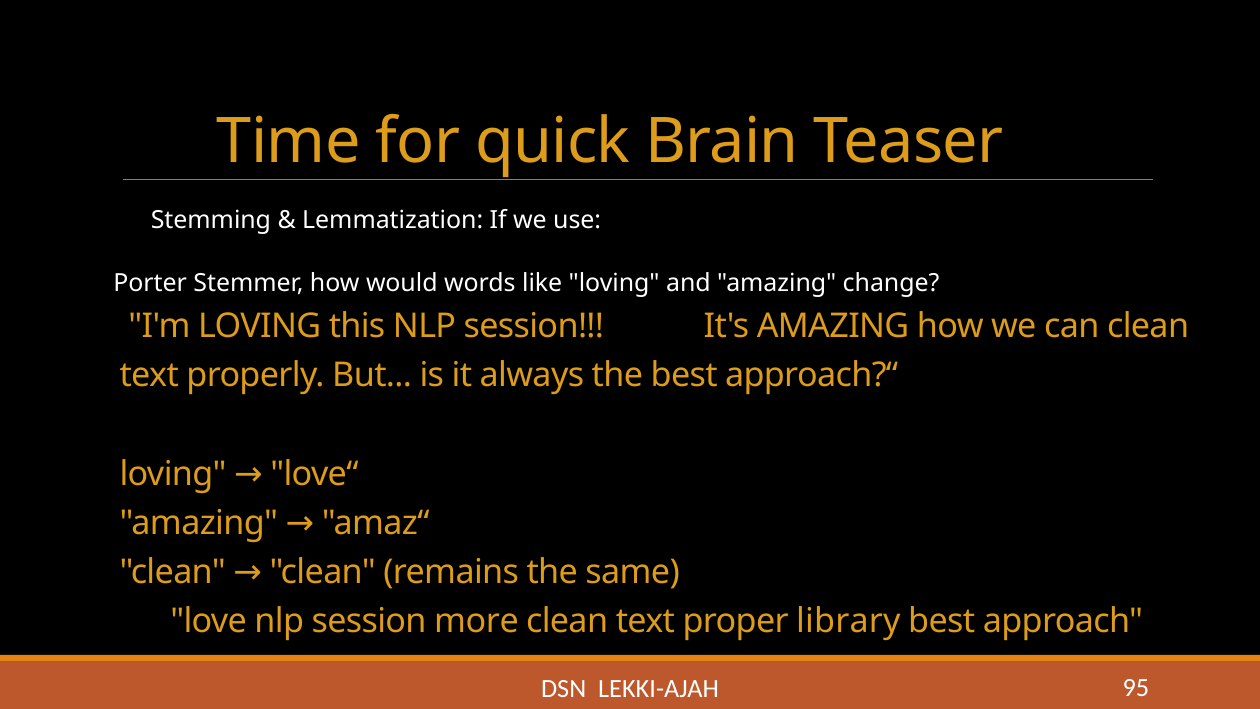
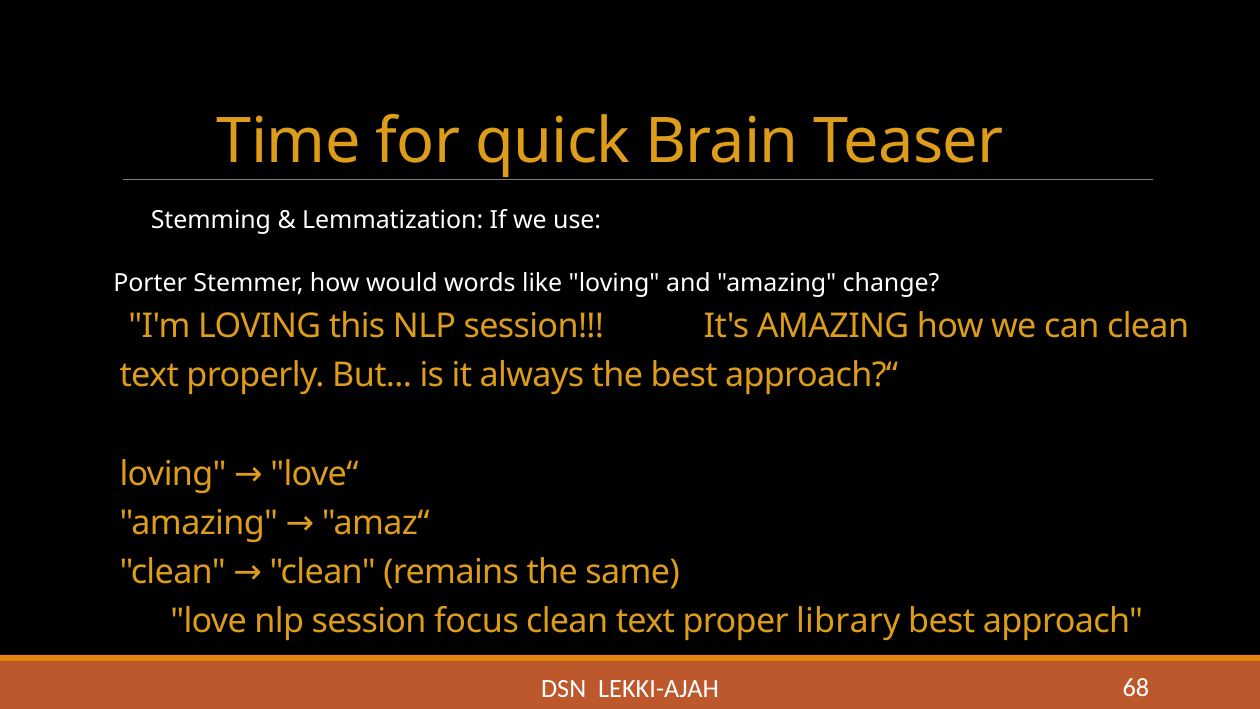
more: more -> focus
95: 95 -> 68
